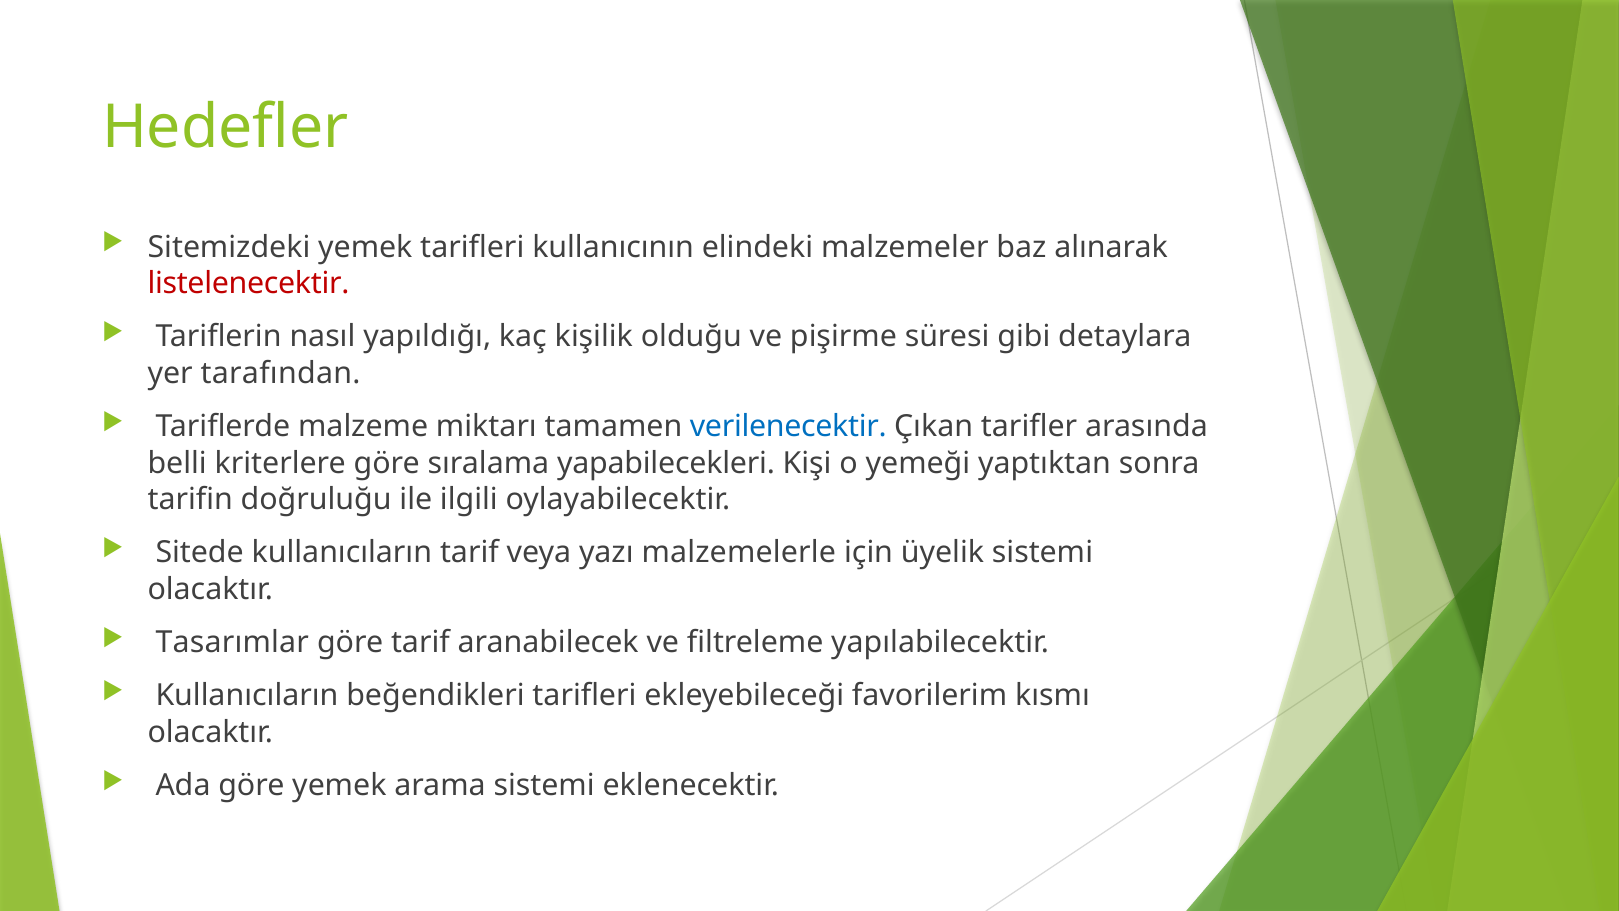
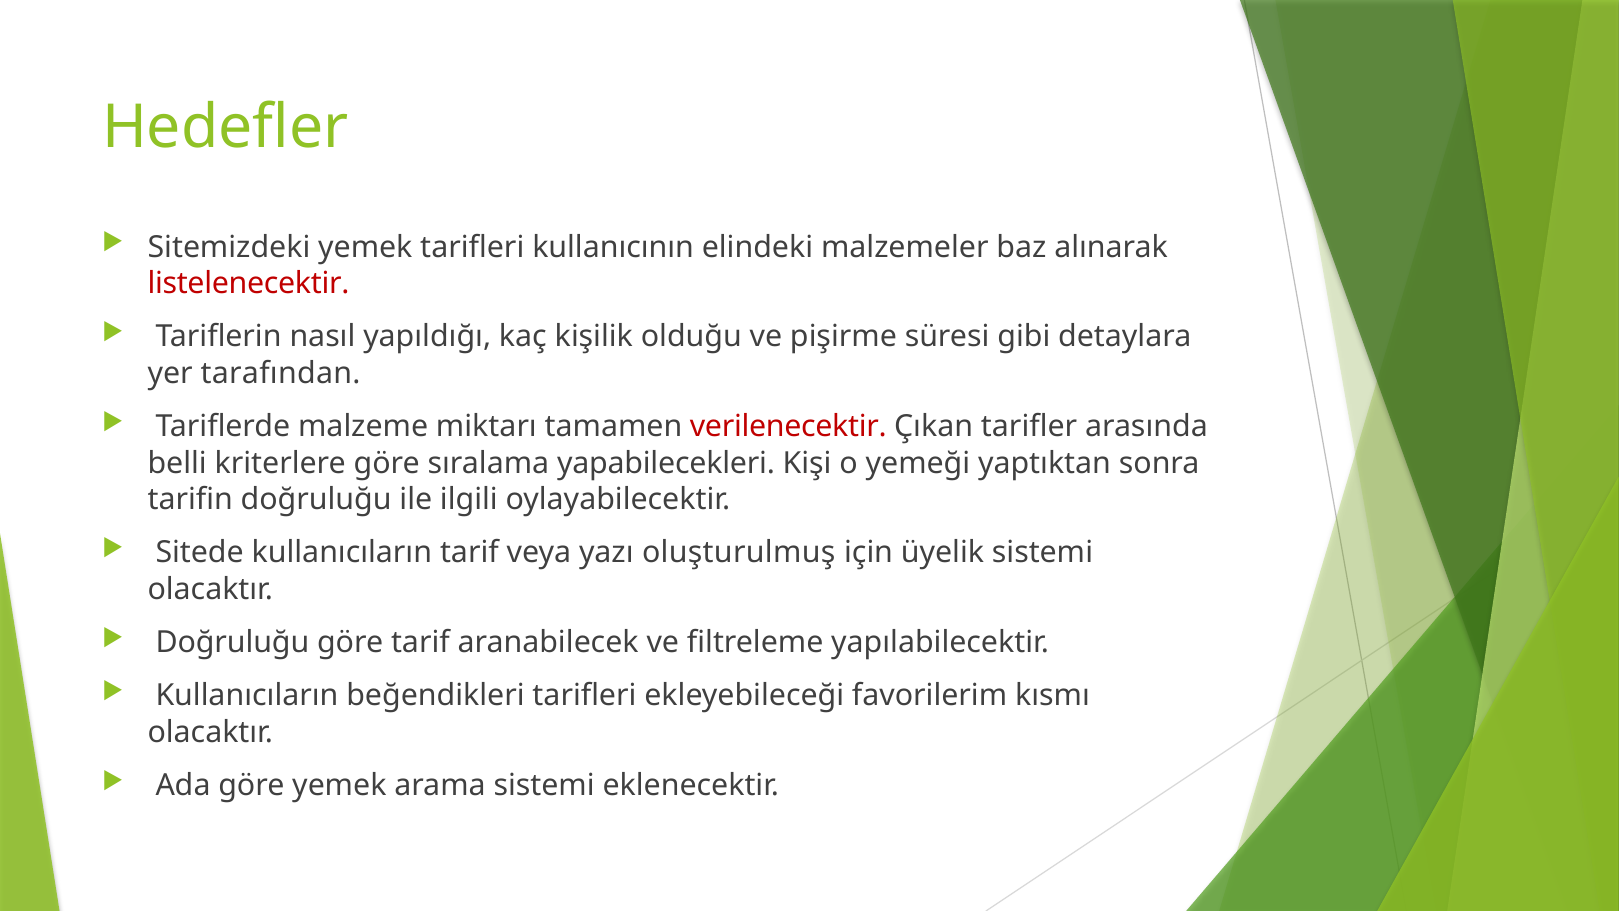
verilenecektir colour: blue -> red
malzemelerle: malzemelerle -> oluşturulmuş
Tasarımlar at (232, 642): Tasarımlar -> Doğruluğu
